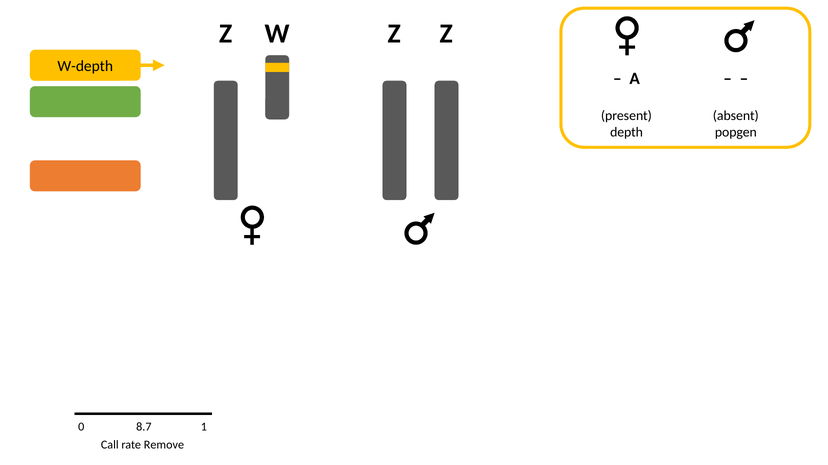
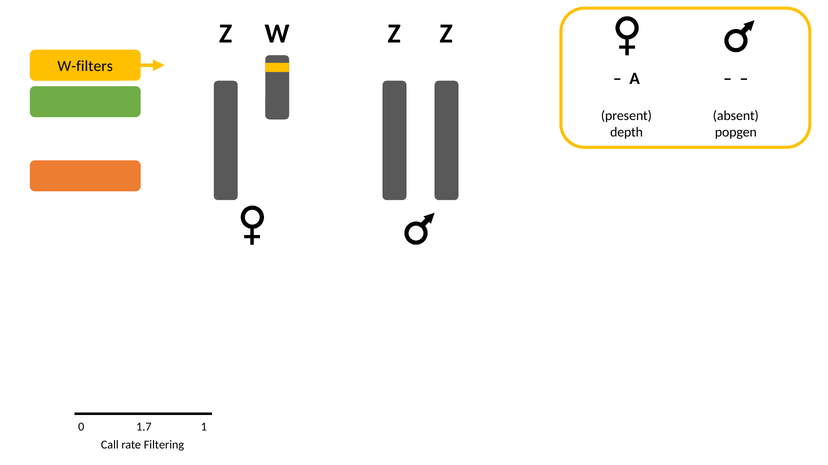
W-depth: W-depth -> W-filters
8.7: 8.7 -> 1.7
Remove: Remove -> Filtering
